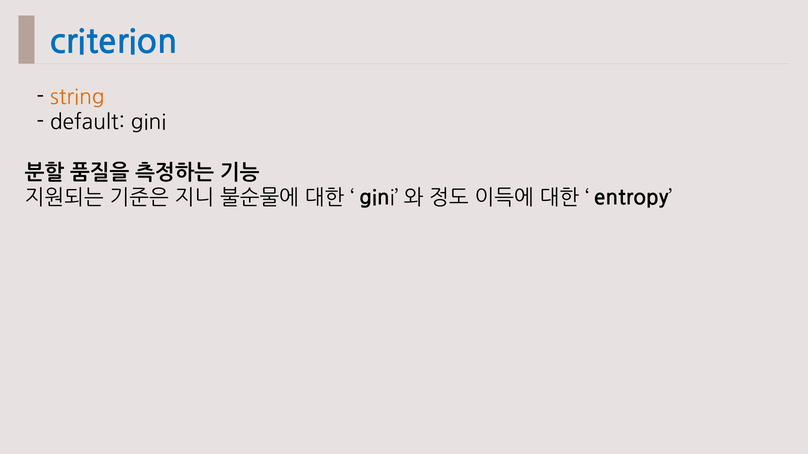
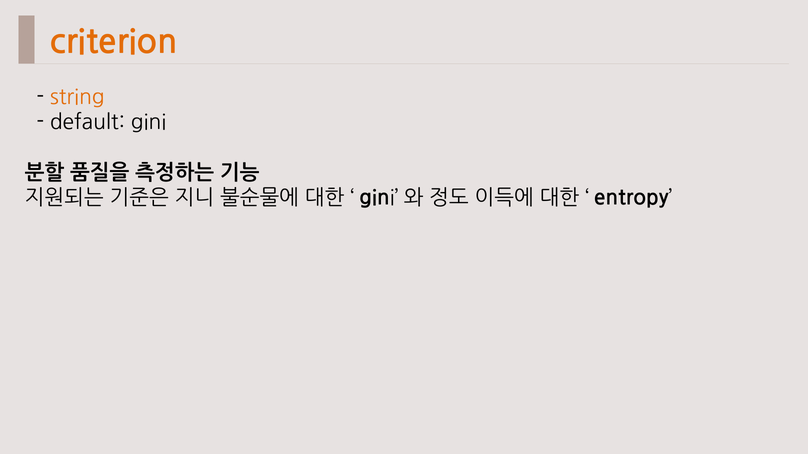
criterion colour: blue -> orange
